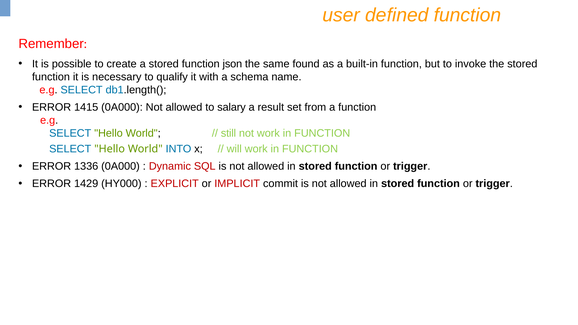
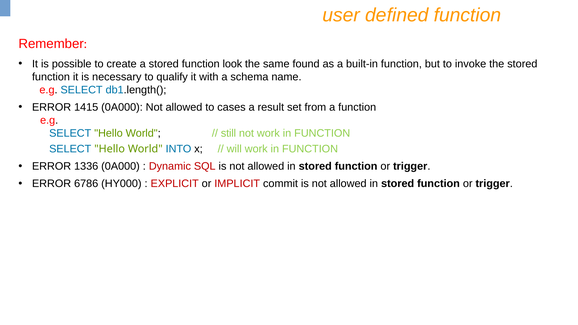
json: json -> look
salary: salary -> cases
1429: 1429 -> 6786
